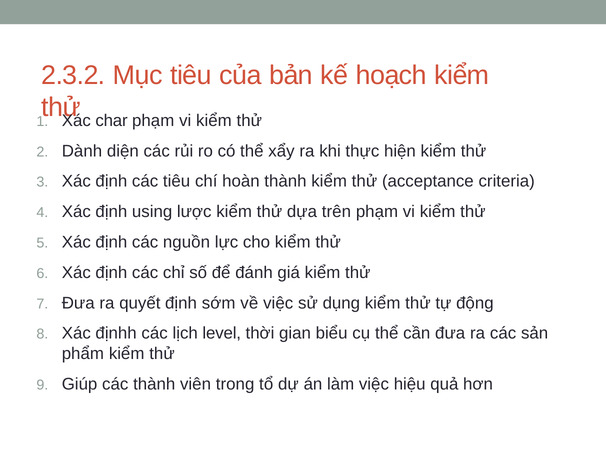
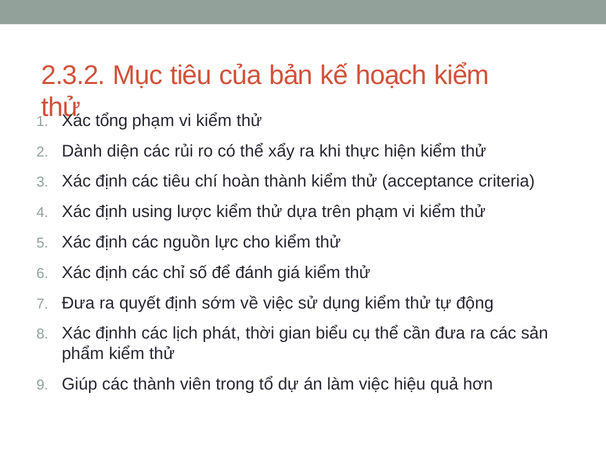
char: char -> tổng
level: level -> phát
